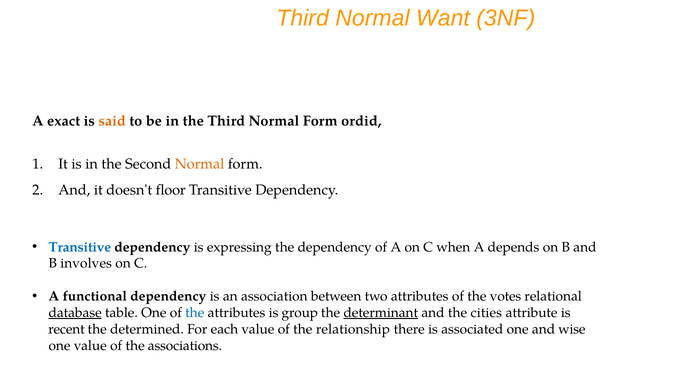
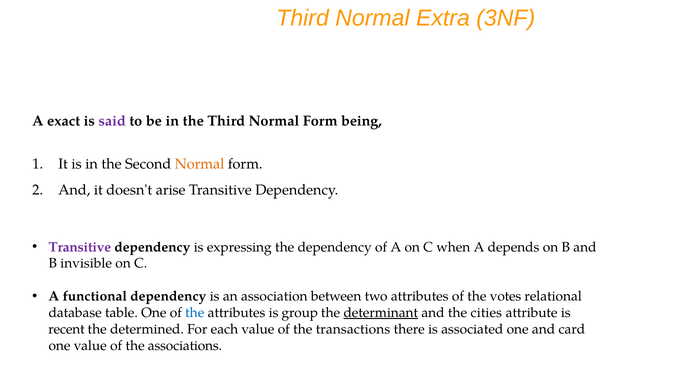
Want: Want -> Extra
said colour: orange -> purple
ordid: ordid -> being
floor: floor -> arise
Transitive at (80, 247) colour: blue -> purple
involves: involves -> invisible
database underline: present -> none
relationship: relationship -> transactions
wise: wise -> card
